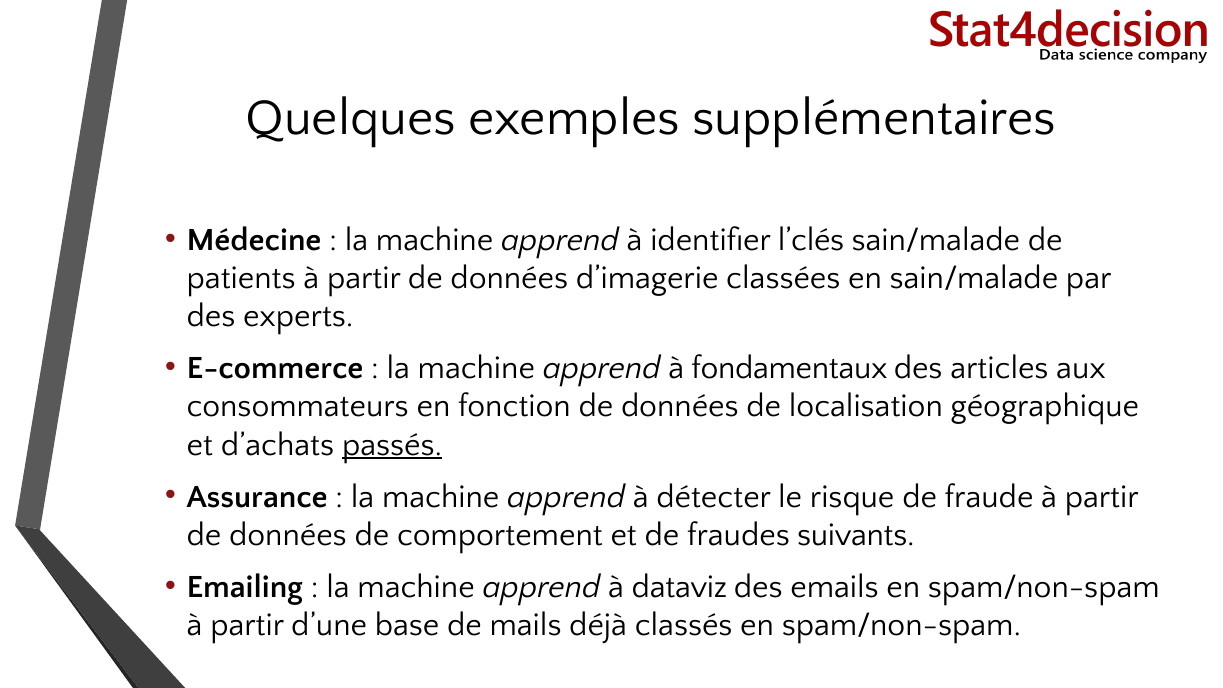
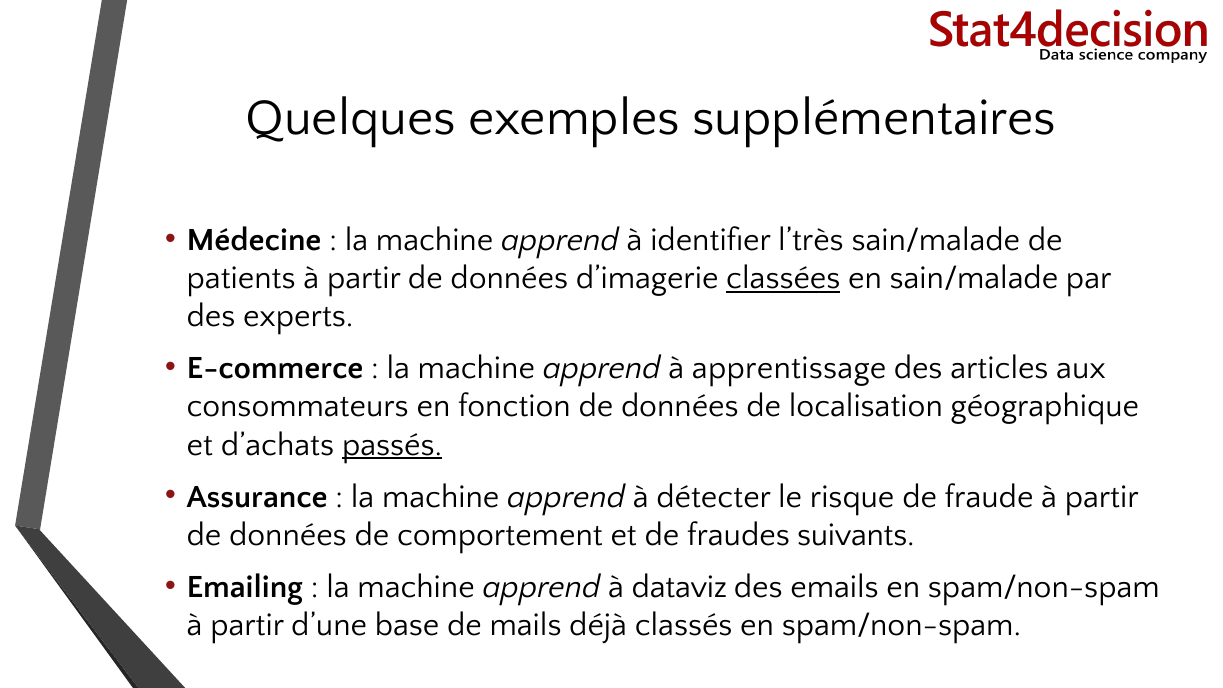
l’clés: l’clés -> l’très
classées underline: none -> present
fondamentaux: fondamentaux -> apprentissage
